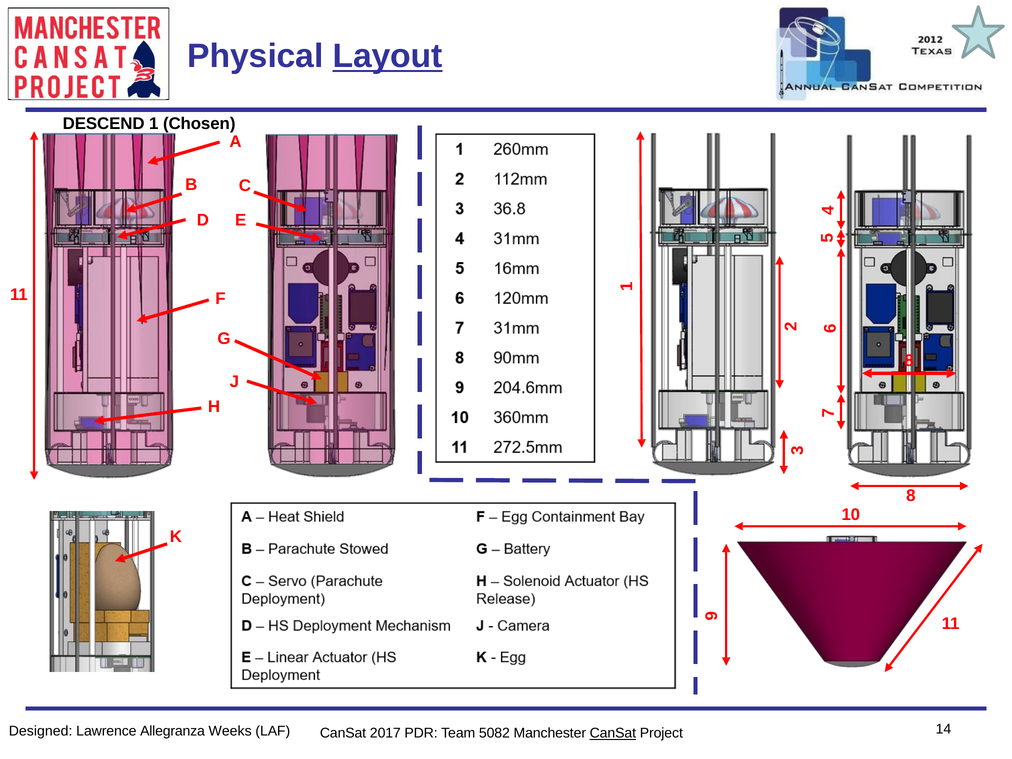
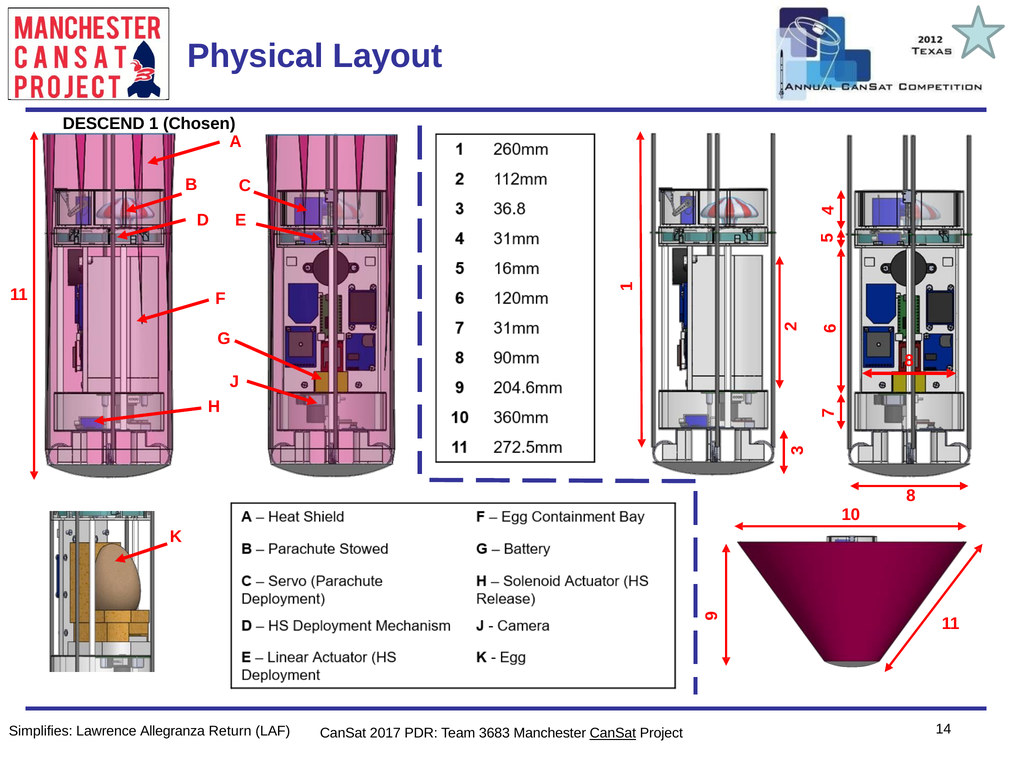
Layout underline: present -> none
Designed: Designed -> Simplifies
Weeks: Weeks -> Return
5082: 5082 -> 3683
